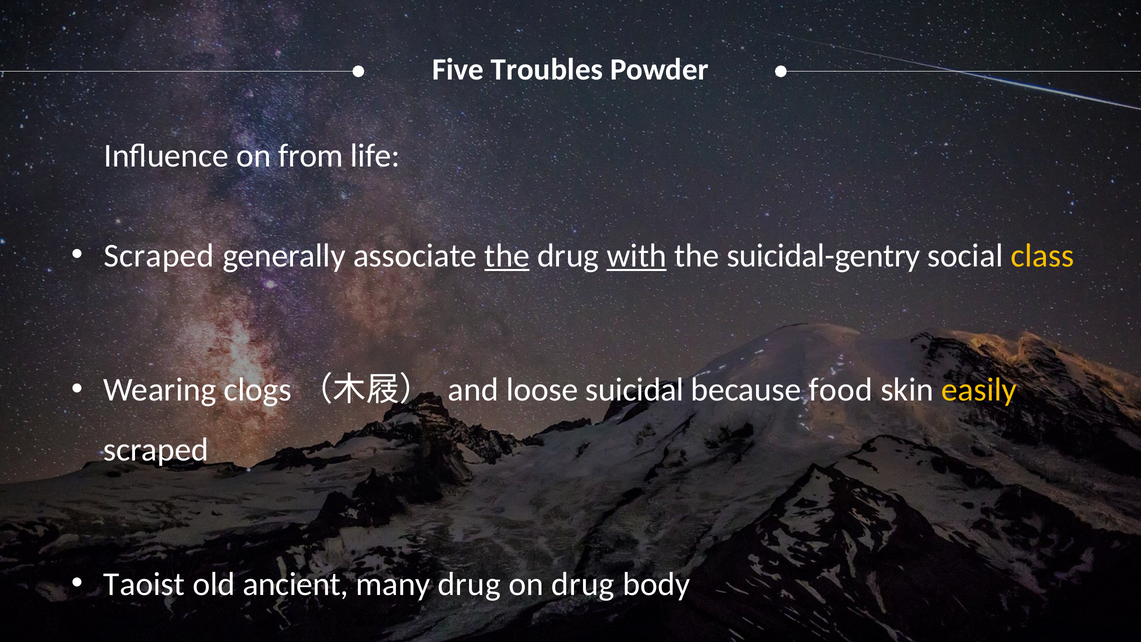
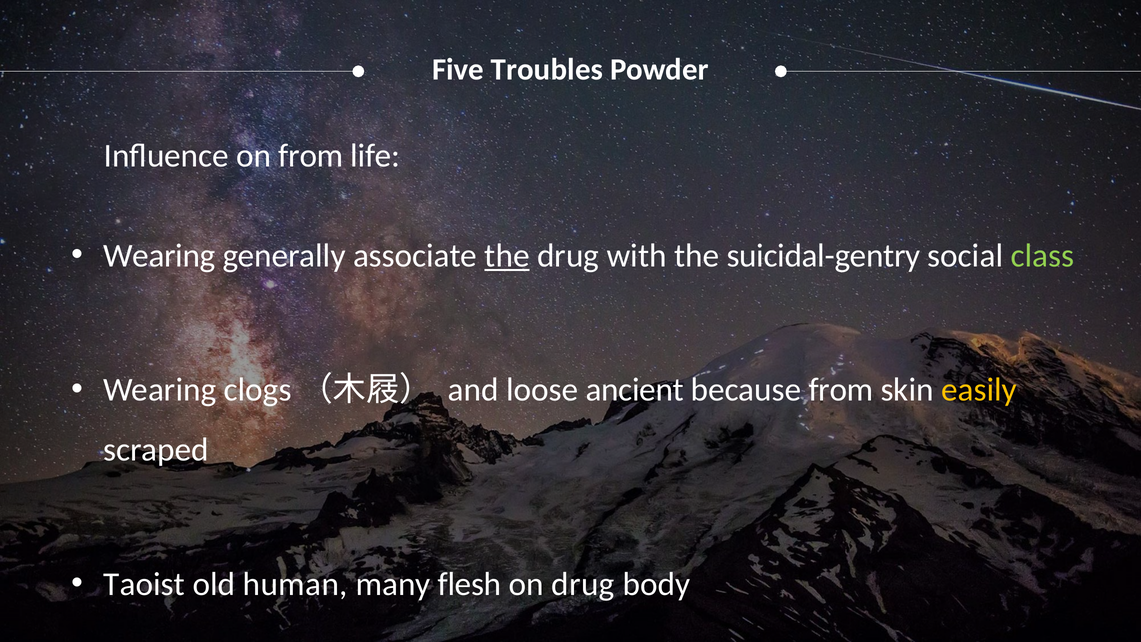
Scraped at (159, 256): Scraped -> Wearing
with underline: present -> none
class colour: yellow -> light green
suicidal: suicidal -> ancient
because food: food -> from
ancient: ancient -> human
many drug: drug -> flesh
